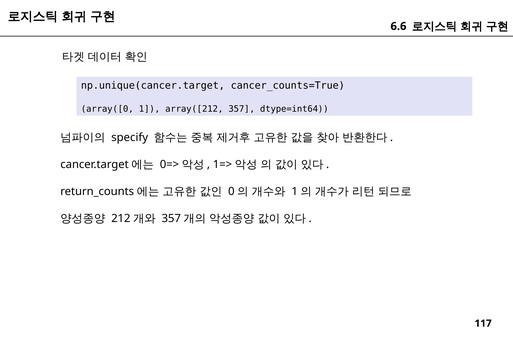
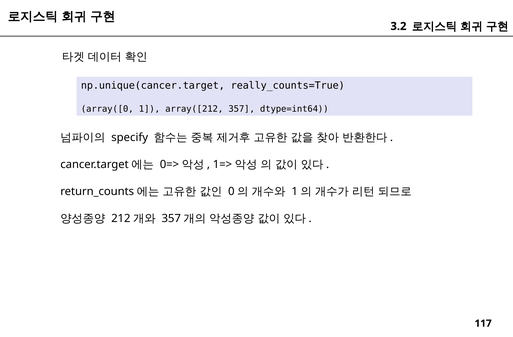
6.6: 6.6 -> 3.2
cancer_counts=True: cancer_counts=True -> really_counts=True
